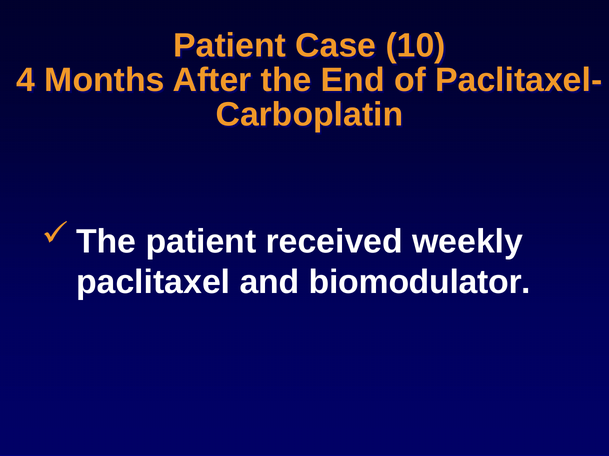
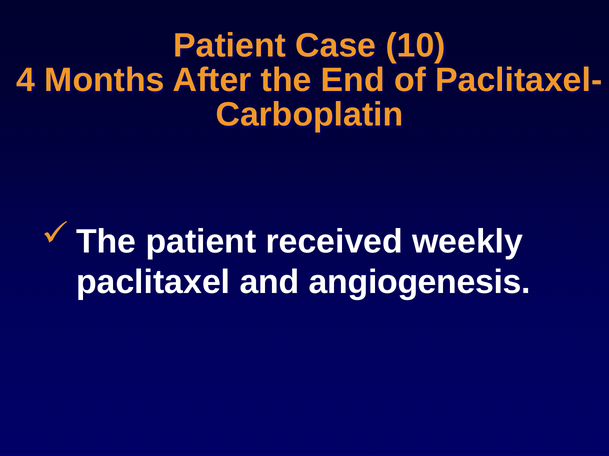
biomodulator: biomodulator -> angiogenesis
